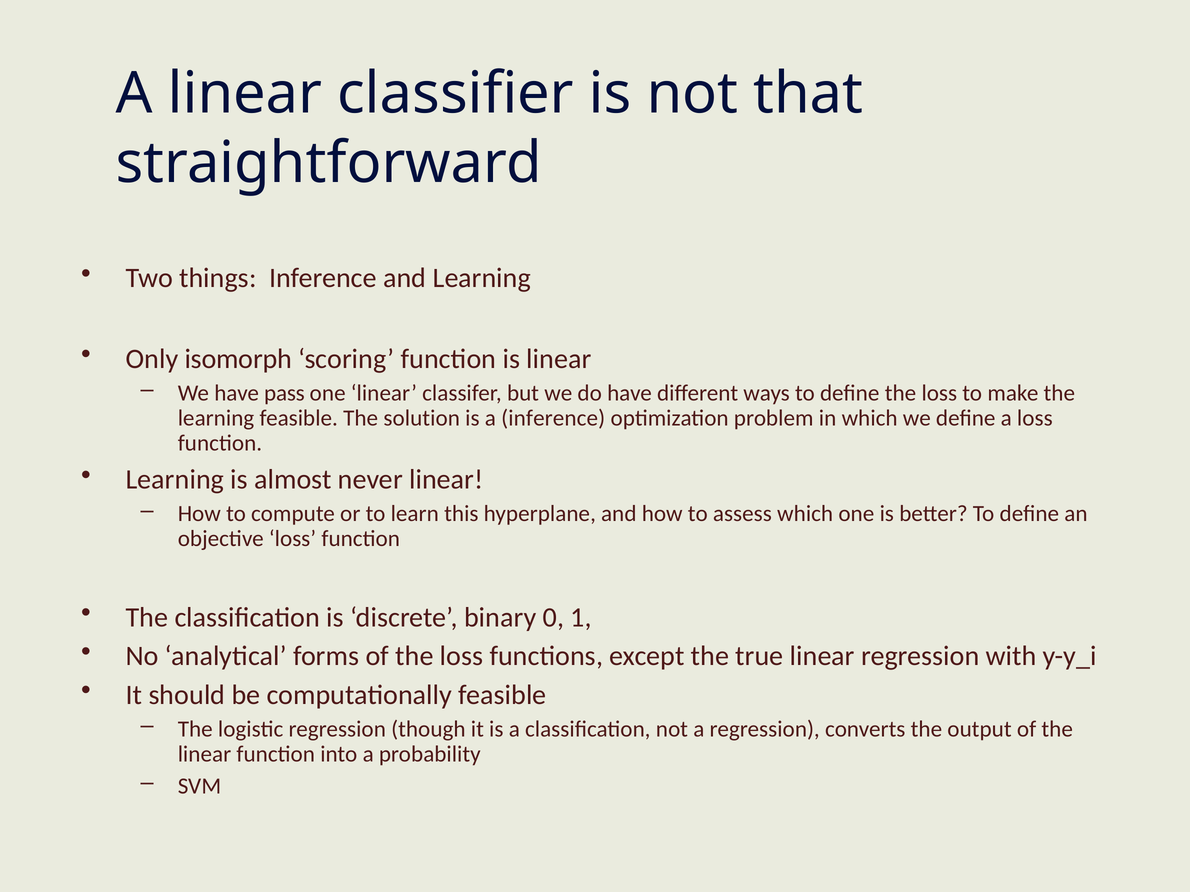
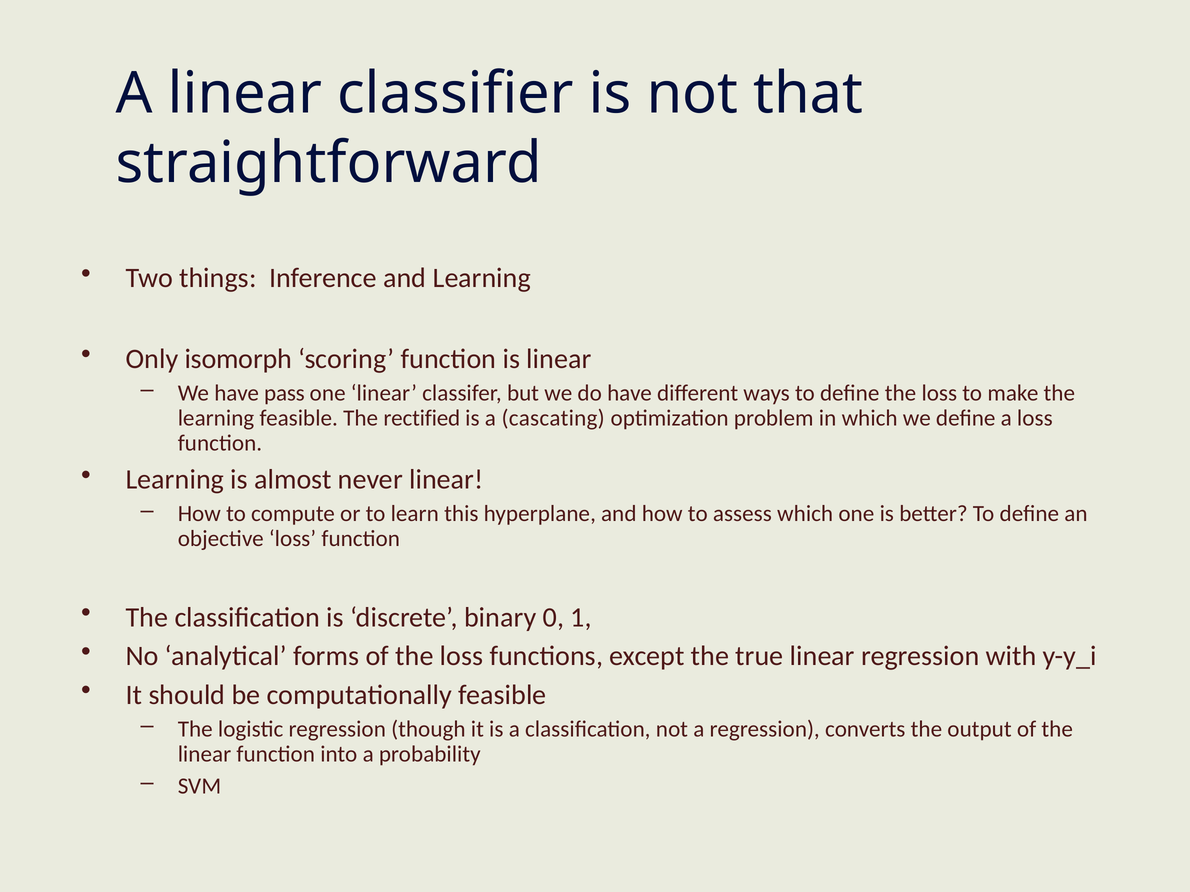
solution: solution -> rectified
a inference: inference -> cascating
